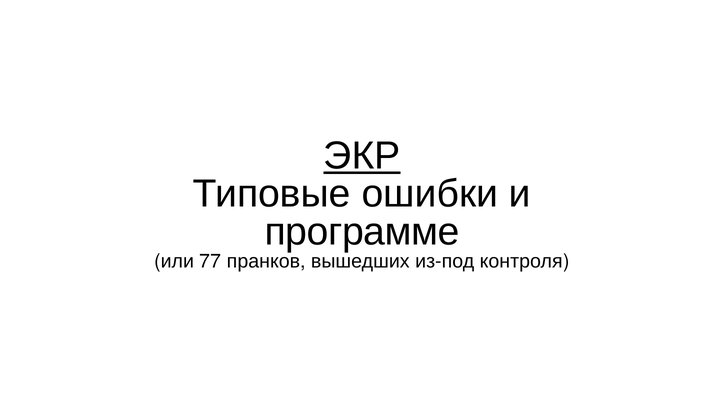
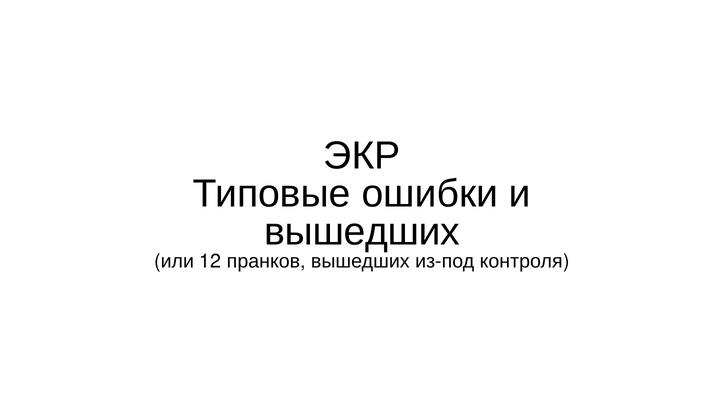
ЭКР underline: present -> none
программе at (362, 232): программе -> вышедших
77: 77 -> 12
